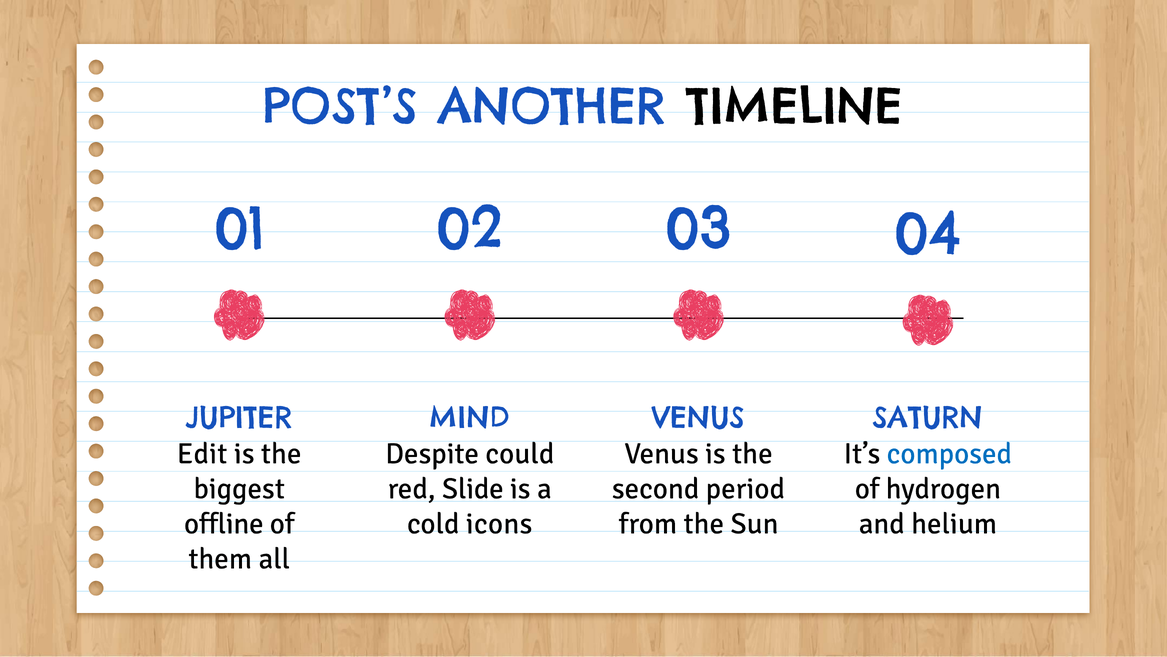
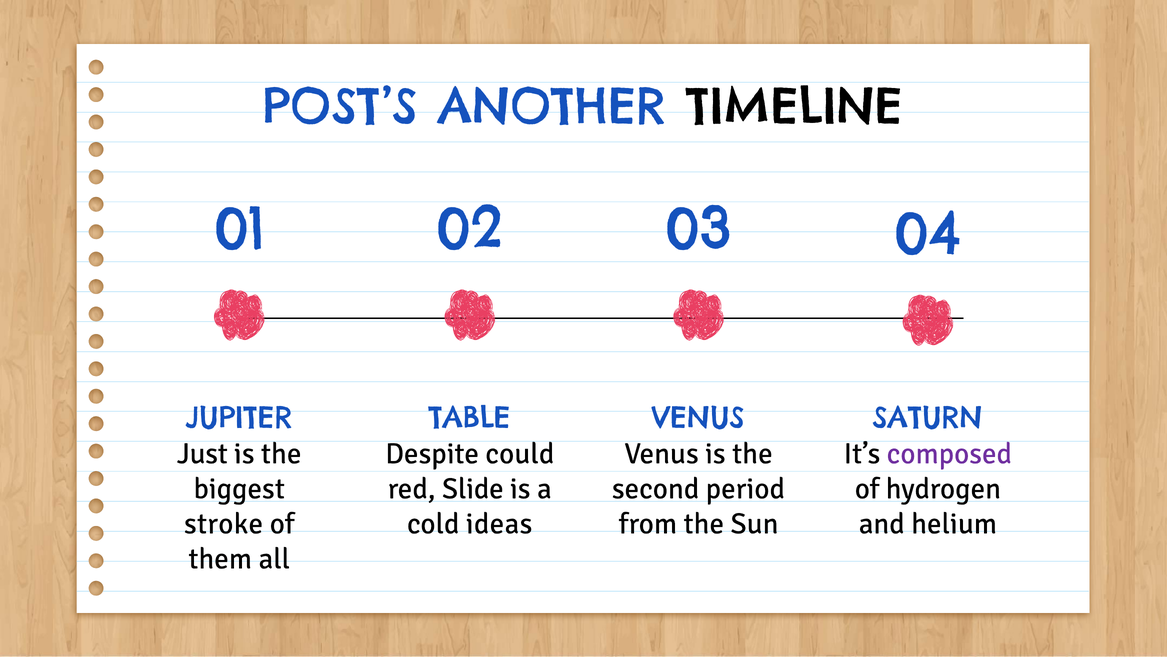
MIND: MIND -> TABLE
Edit: Edit -> Just
composed colour: blue -> purple
offline: offline -> stroke
icons: icons -> ideas
